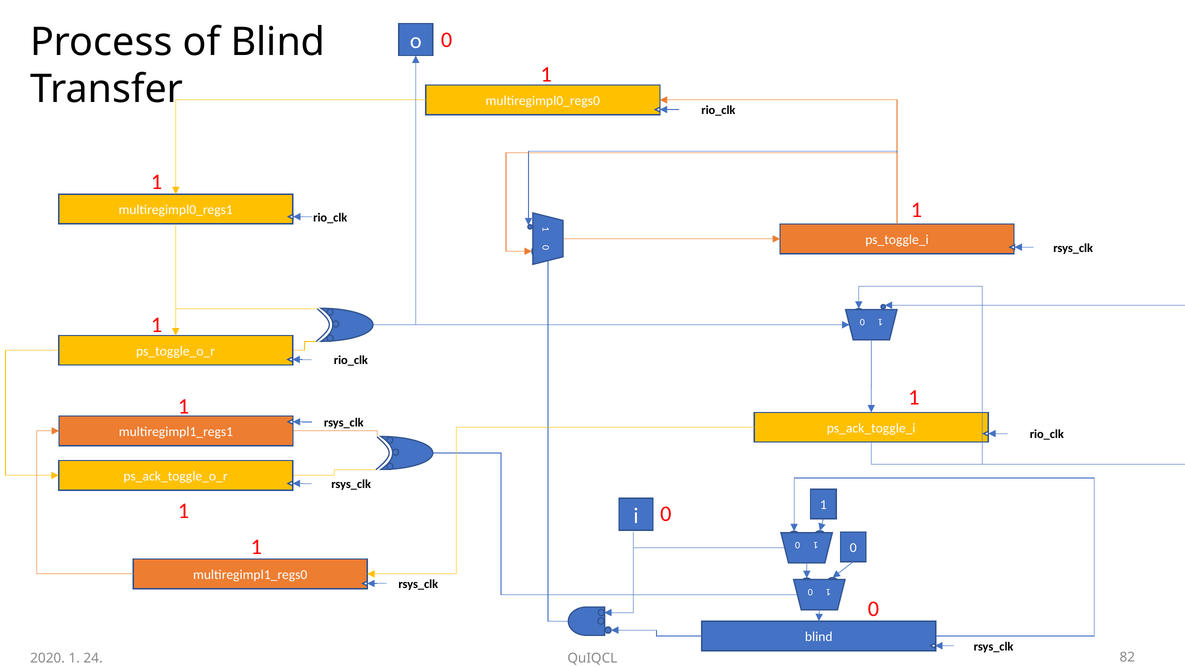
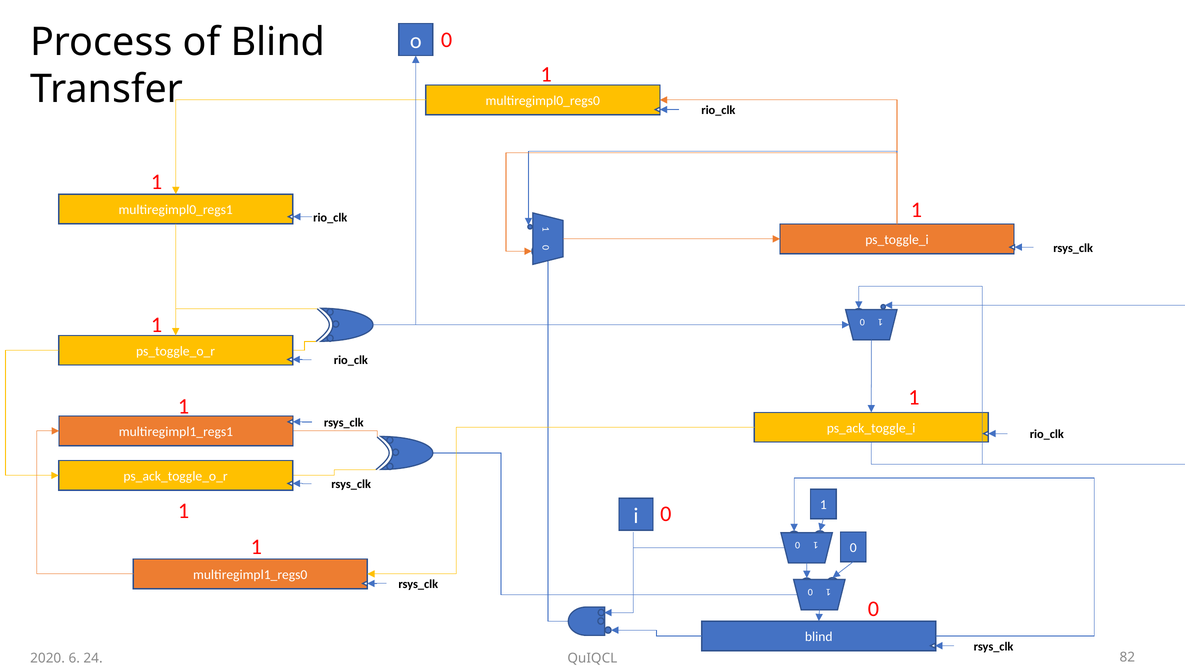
2020 1: 1 -> 6
